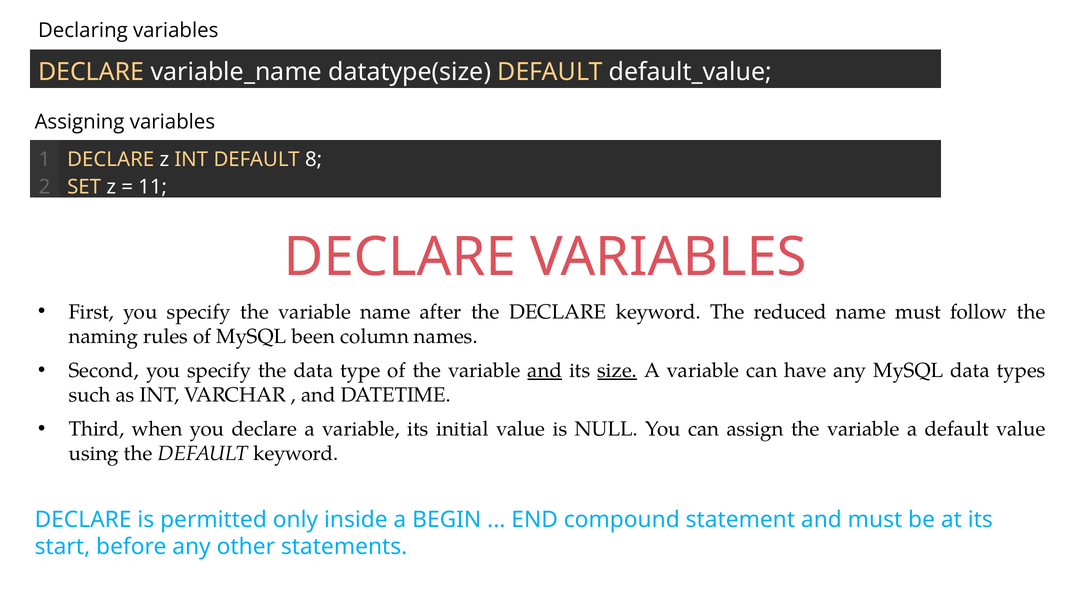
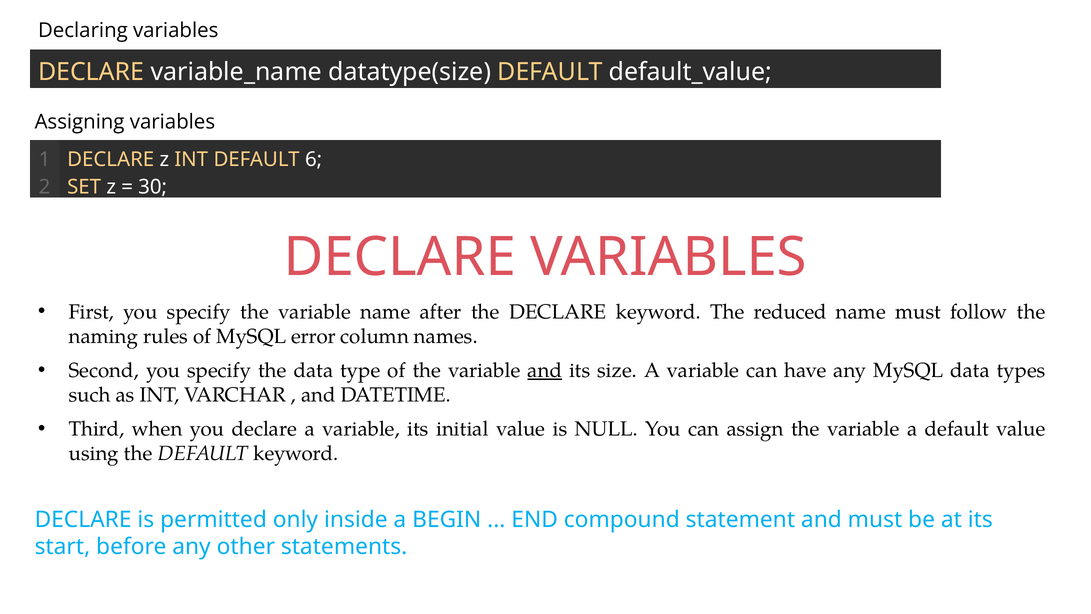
8: 8 -> 6
11: 11 -> 30
been: been -> error
size underline: present -> none
